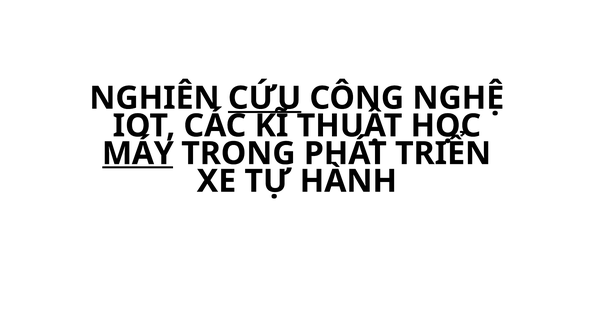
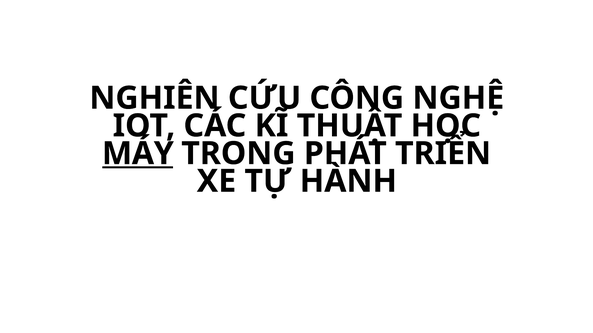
CỨU underline: present -> none
